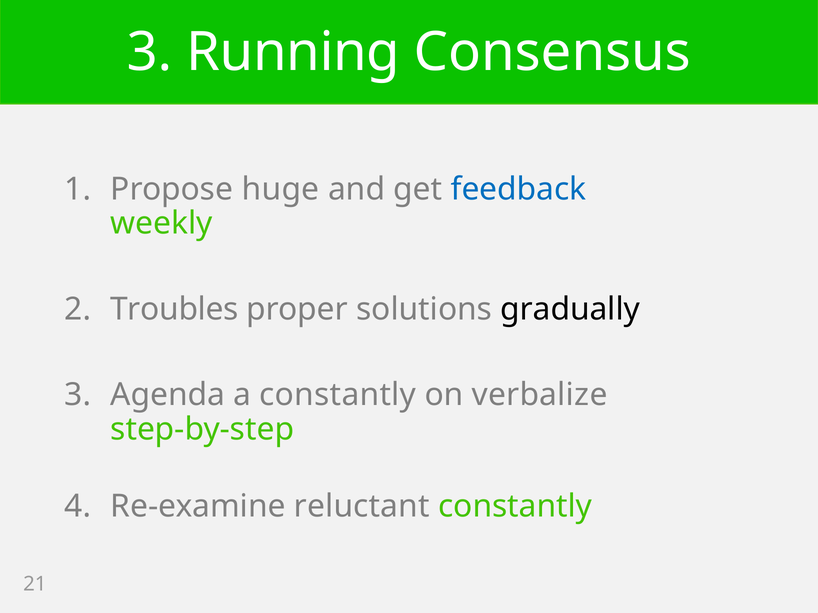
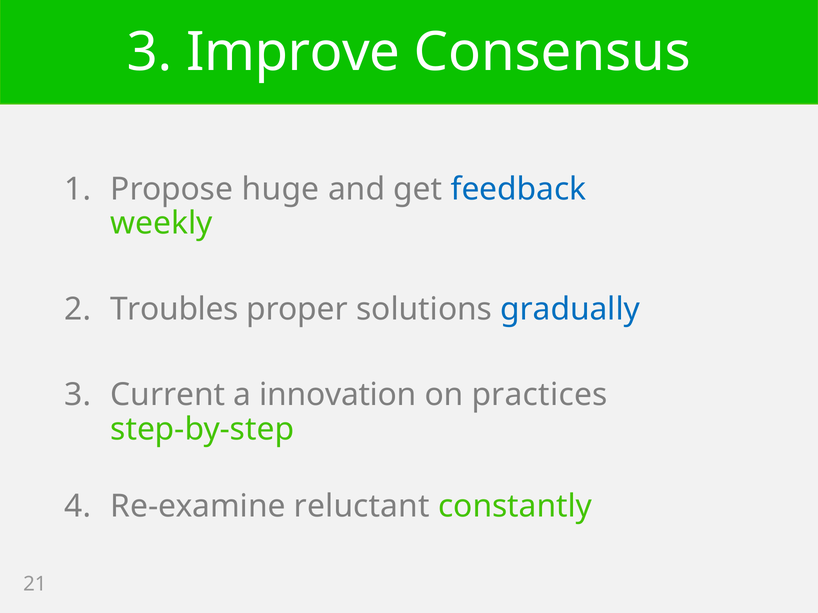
Running: Running -> Improve
gradually colour: black -> blue
Agenda: Agenda -> Current
a constantly: constantly -> innovation
verbalize: verbalize -> practices
